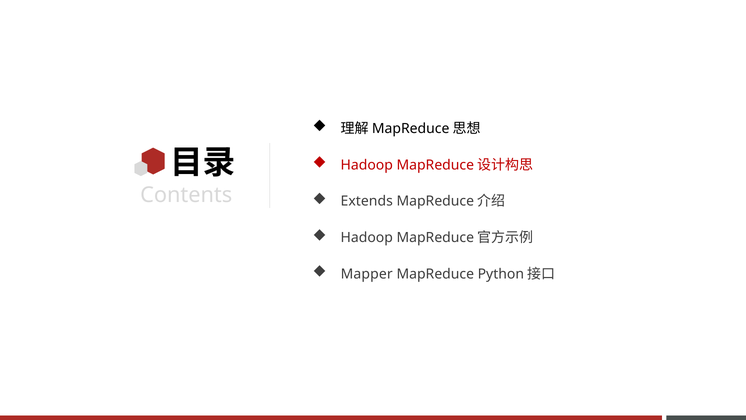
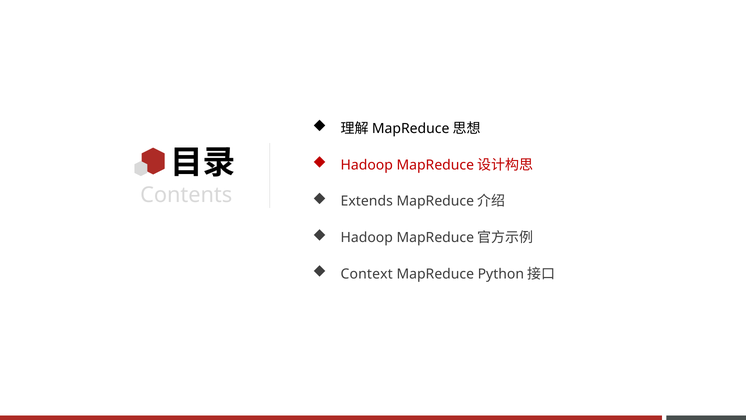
Mapper: Mapper -> Context
